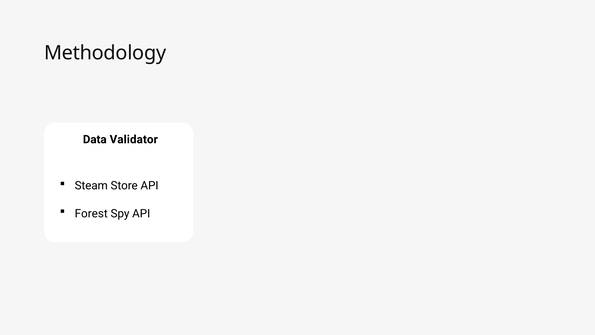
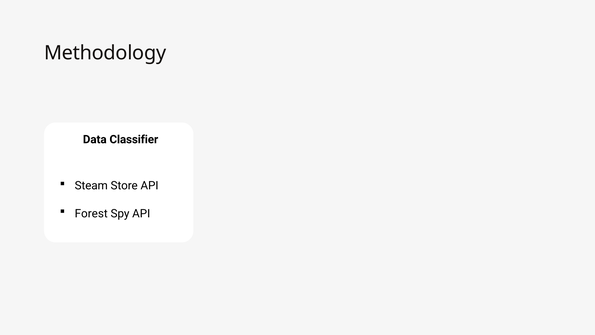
Validator: Validator -> Classifier
